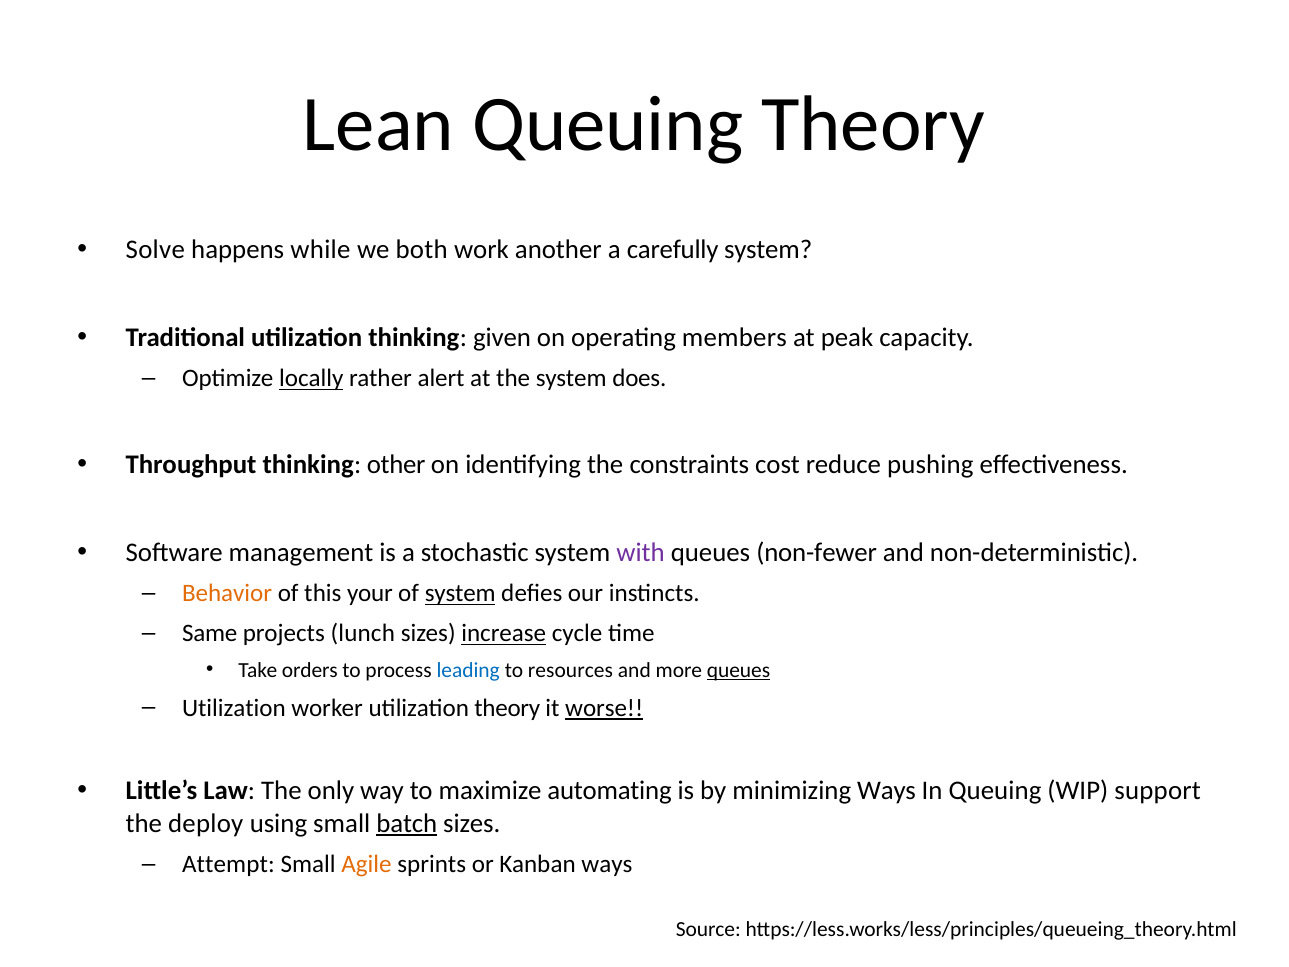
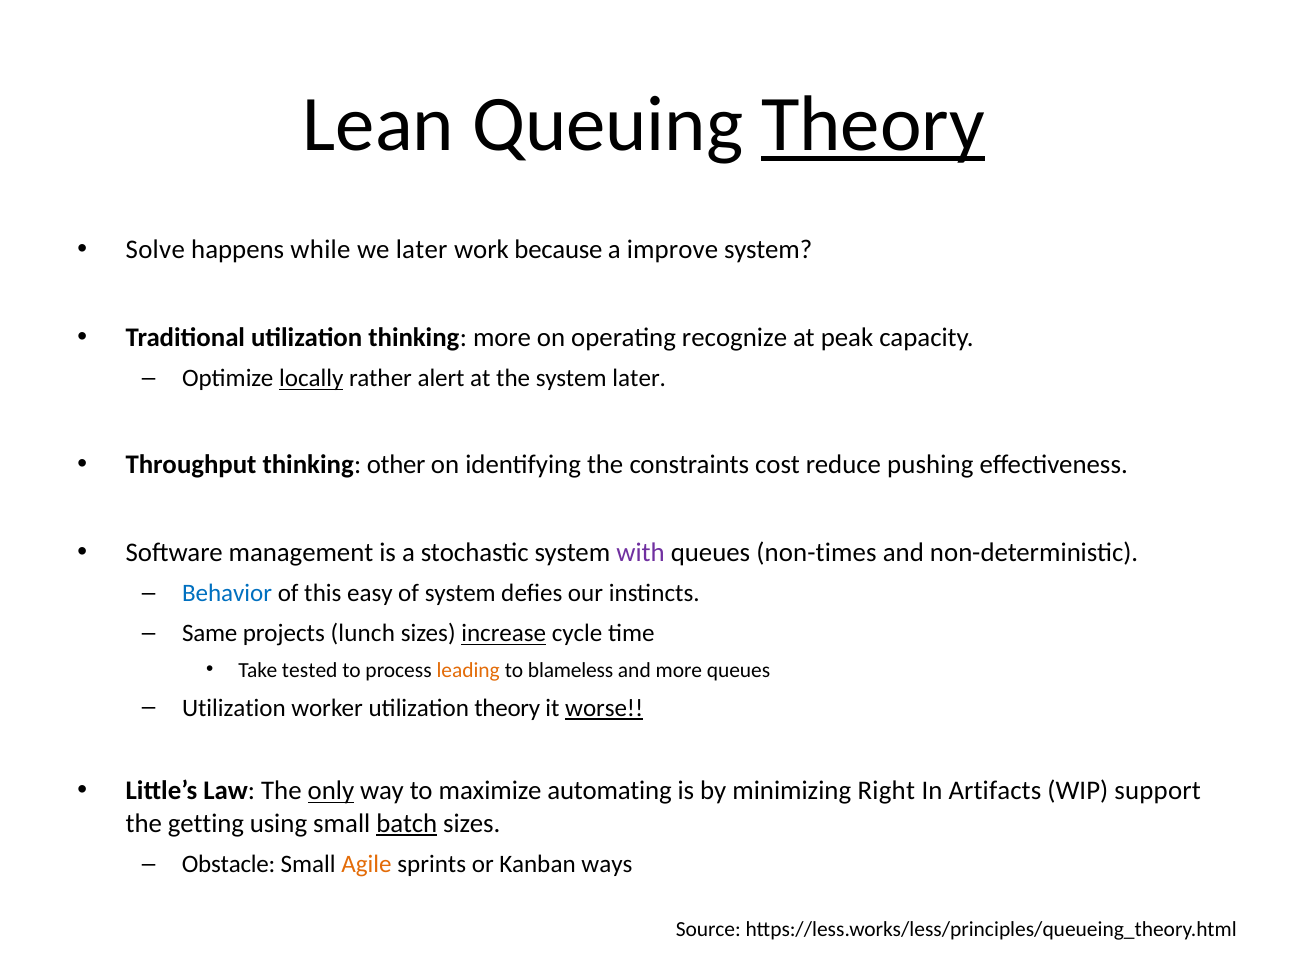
Theory at (873, 125) underline: none -> present
we both: both -> later
another: another -> because
carefully: carefully -> improve
thinking given: given -> more
members: members -> recognize
system does: does -> later
non-fewer: non-fewer -> non-times
Behavior colour: orange -> blue
your: your -> easy
system at (460, 593) underline: present -> none
orders: orders -> tested
leading colour: blue -> orange
resources: resources -> blameless
queues at (739, 670) underline: present -> none
only underline: none -> present
minimizing Ways: Ways -> Right
In Queuing: Queuing -> Artifacts
deploy: deploy -> getting
Attempt: Attempt -> Obstacle
